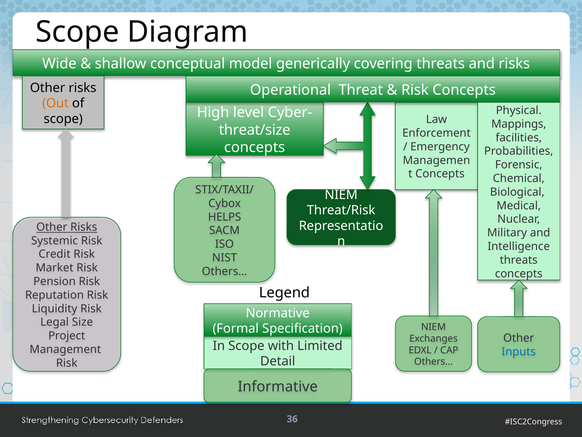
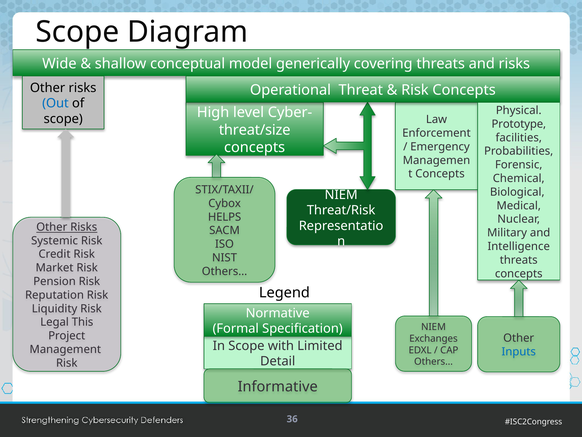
Out colour: orange -> blue
Mappings: Mappings -> Prototype
Size: Size -> This
